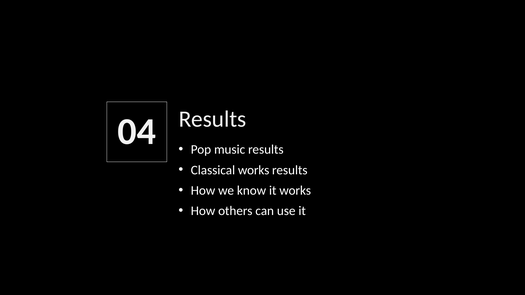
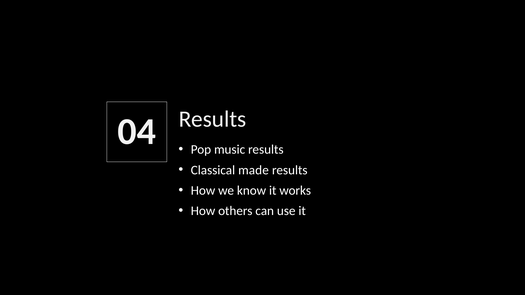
Classical works: works -> made
